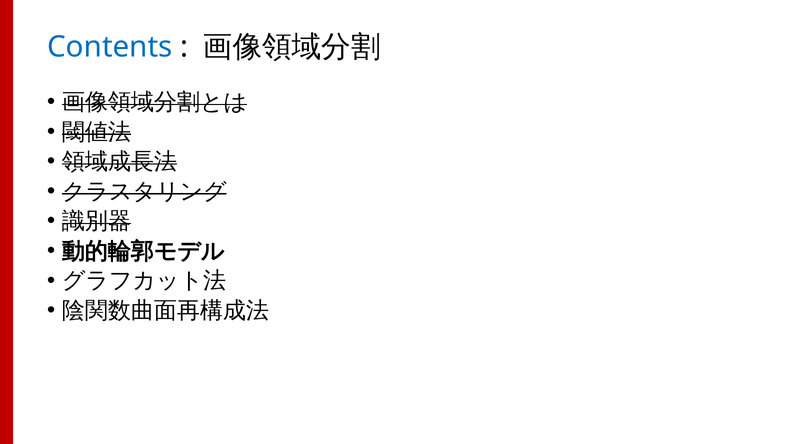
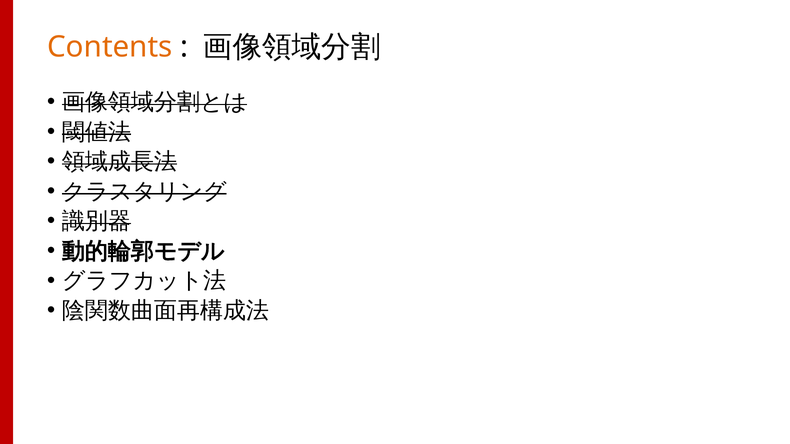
Contents colour: blue -> orange
